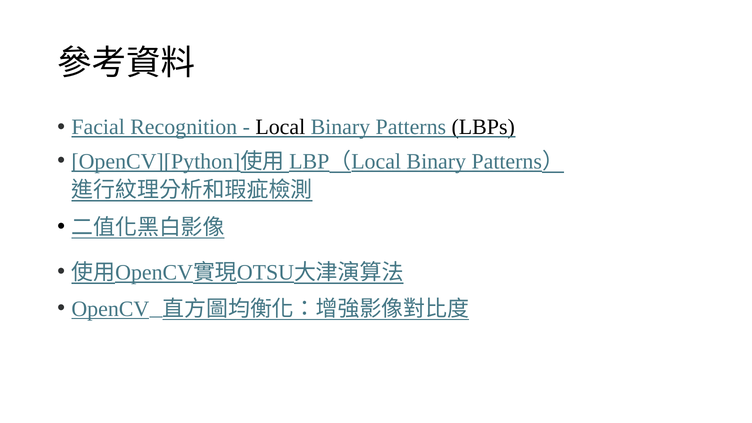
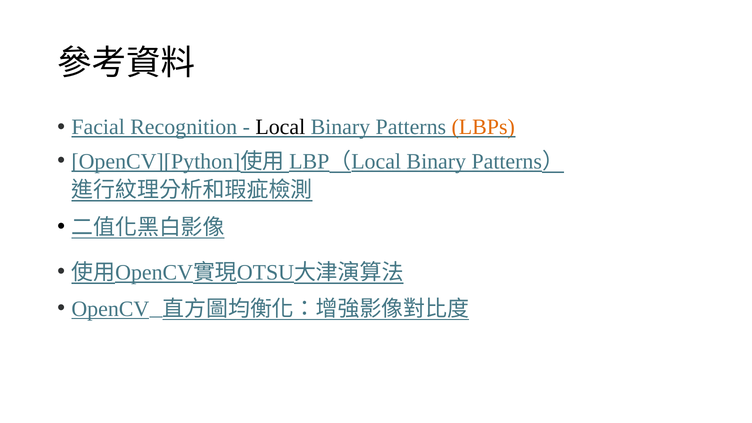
LBPs colour: black -> orange
